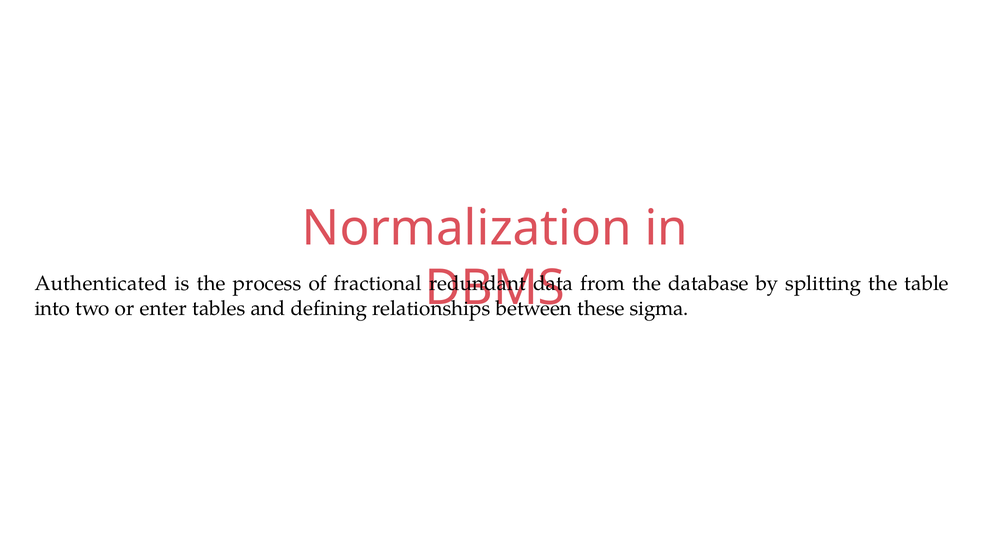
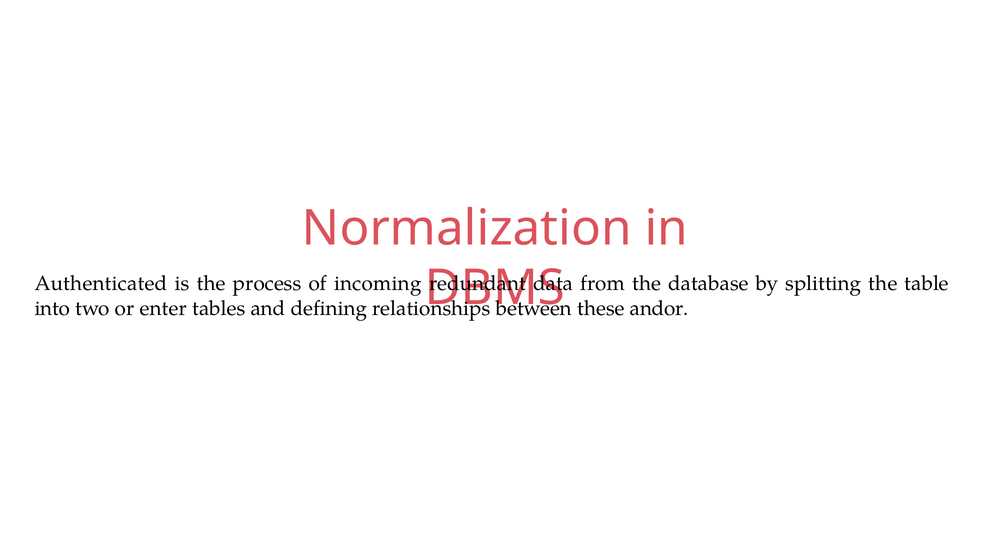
fractional: fractional -> incoming
sigma: sigma -> andor
